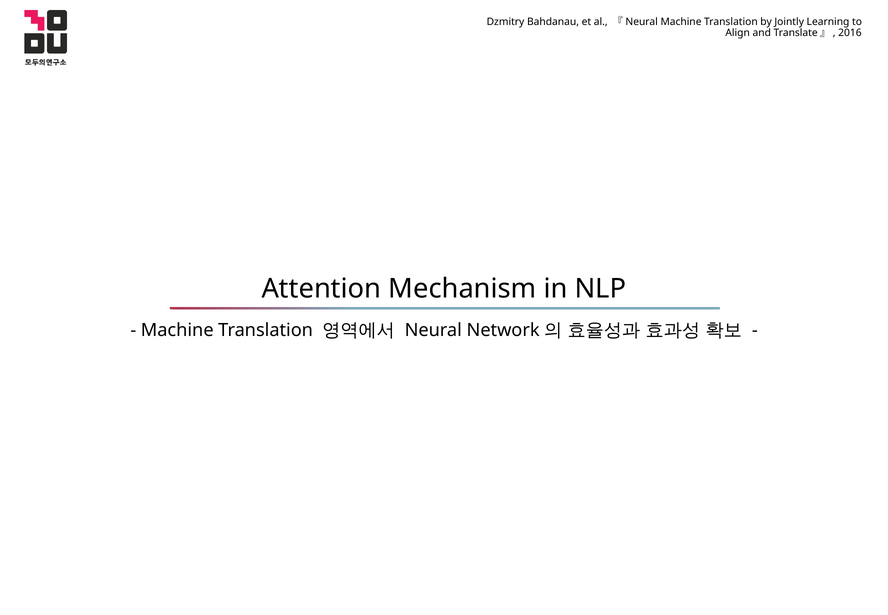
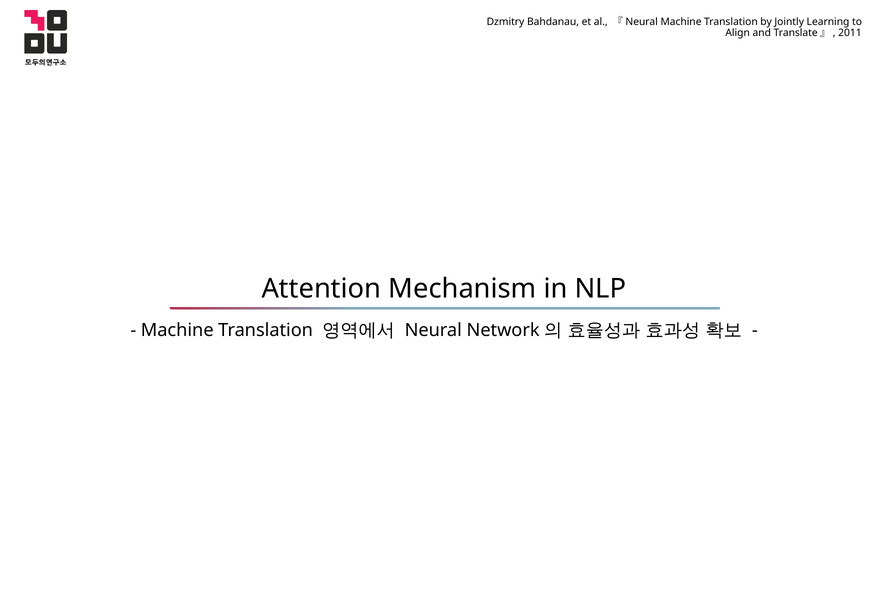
2016: 2016 -> 2011
